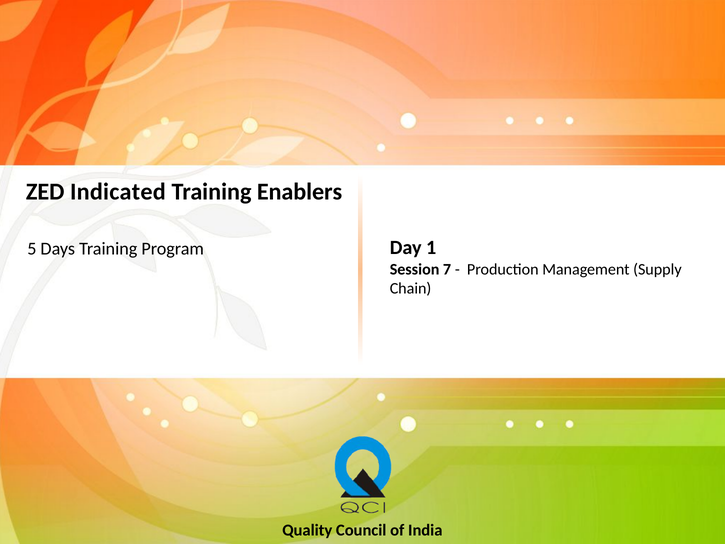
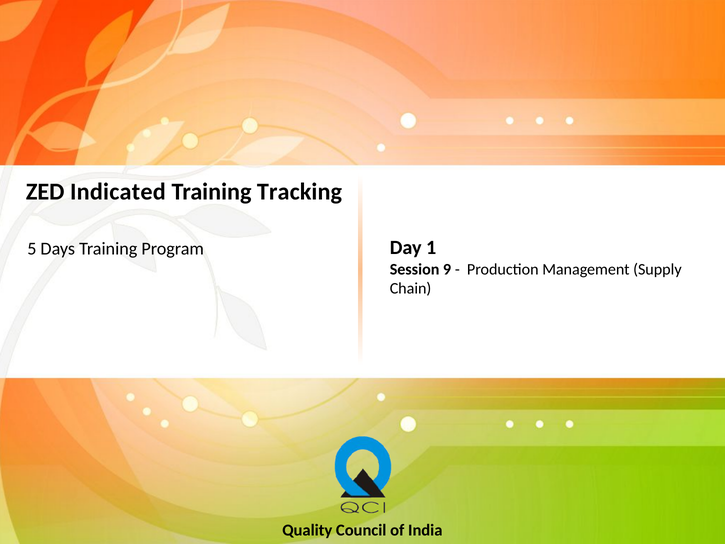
Enablers: Enablers -> Tracking
7: 7 -> 9
